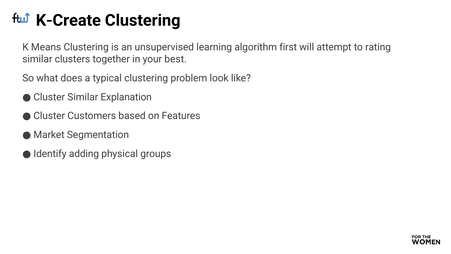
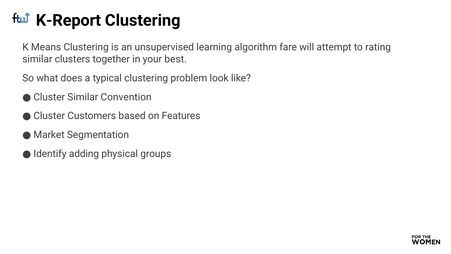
K-Create: K-Create -> K-Report
first: first -> fare
Explanation: Explanation -> Convention
